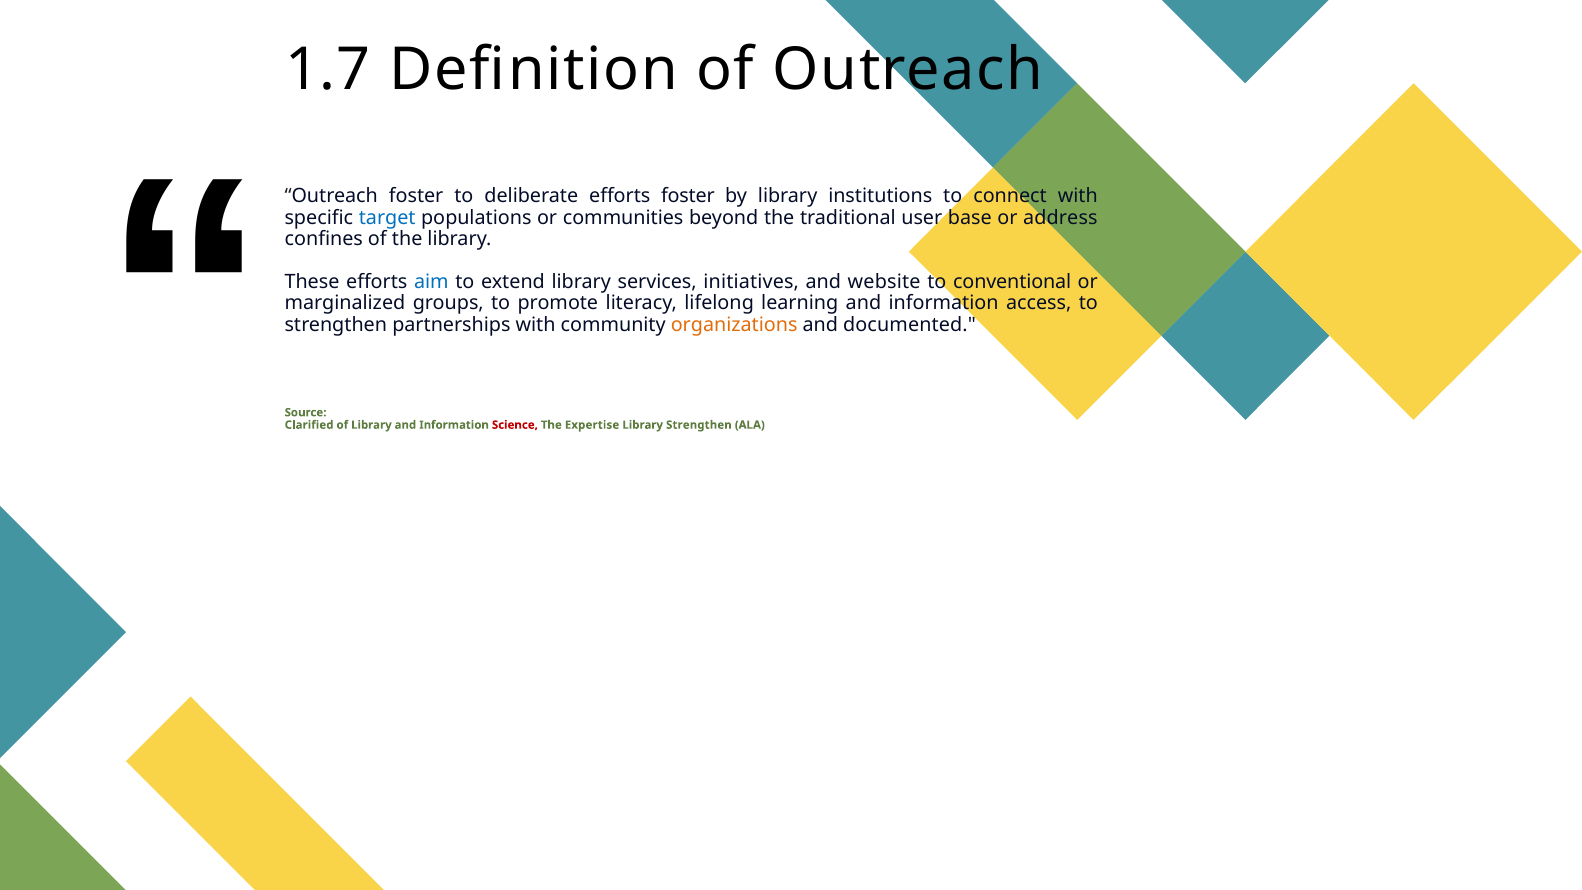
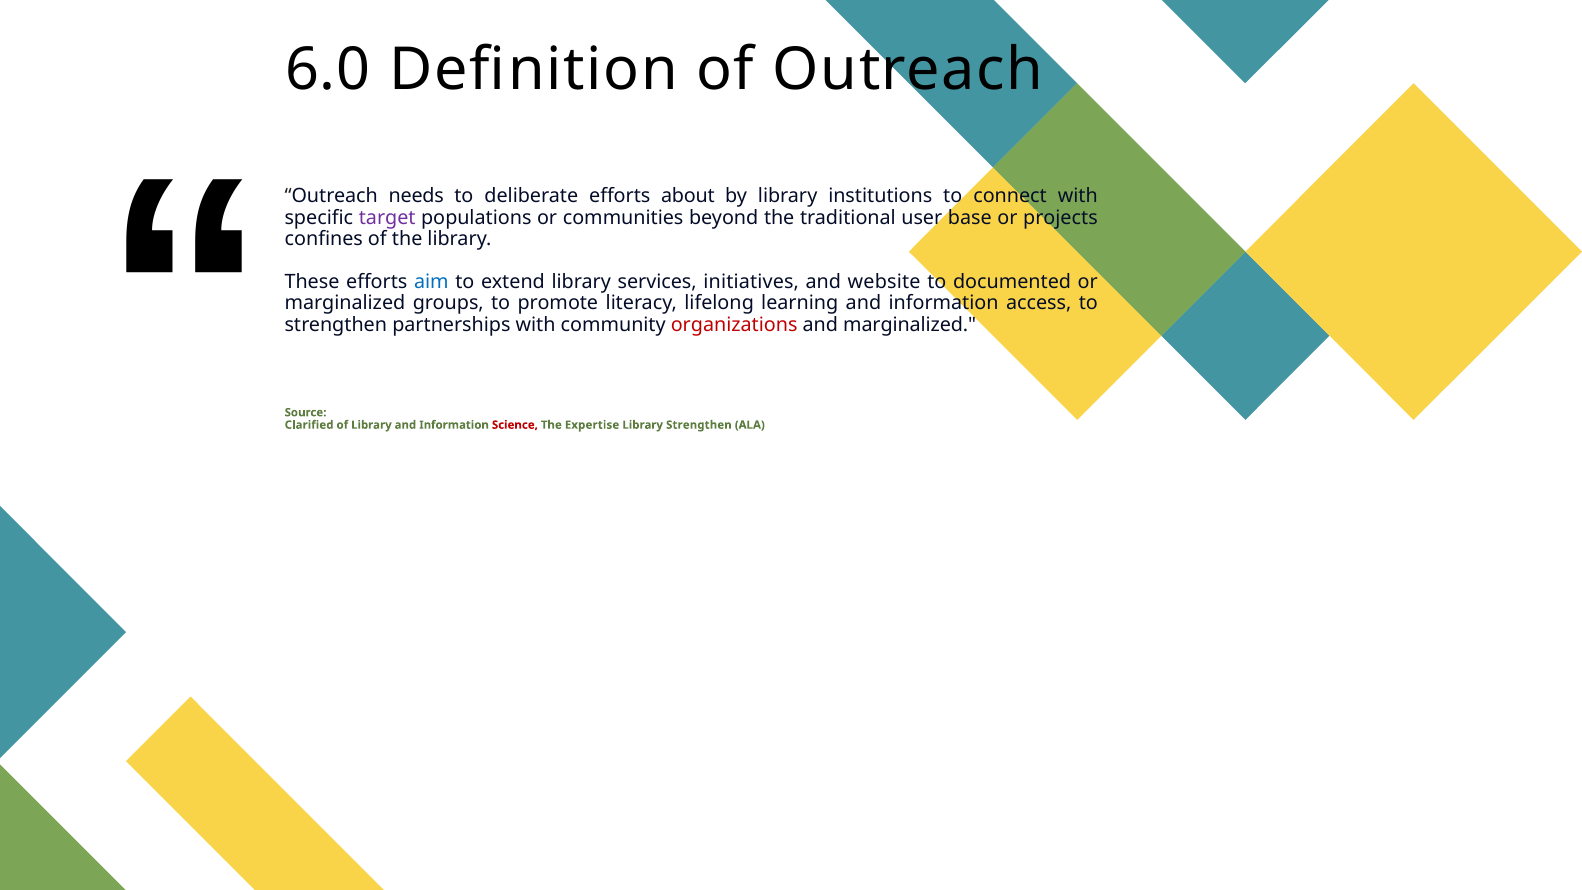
1.7: 1.7 -> 6.0
Outreach foster: foster -> needs
efforts foster: foster -> about
target colour: blue -> purple
address: address -> projects
conventional: conventional -> documented
organizations colour: orange -> red
and documented: documented -> marginalized
